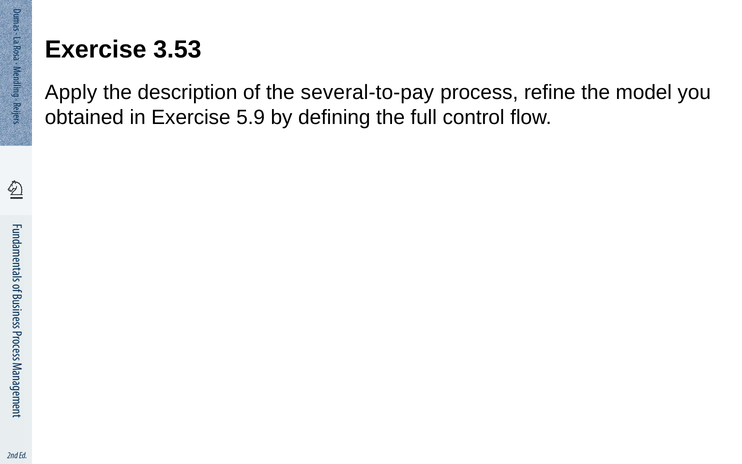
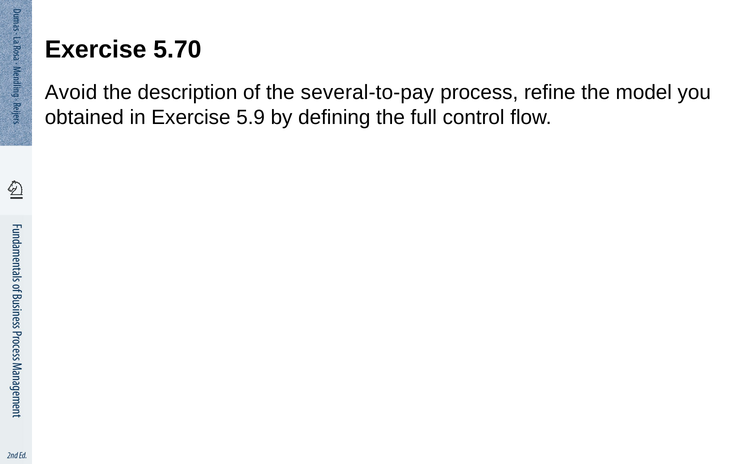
3.53: 3.53 -> 5.70
Apply: Apply -> Avoid
